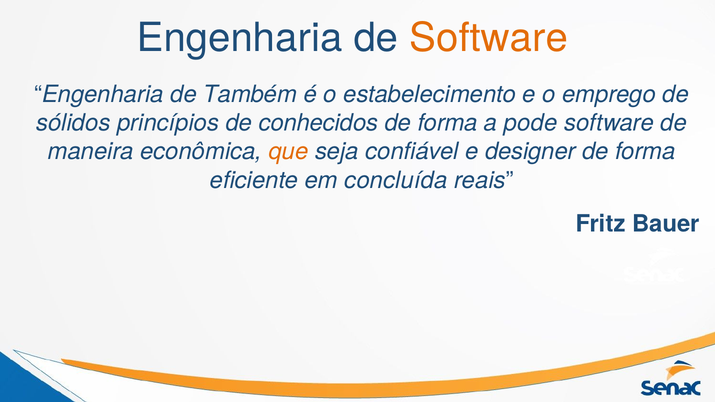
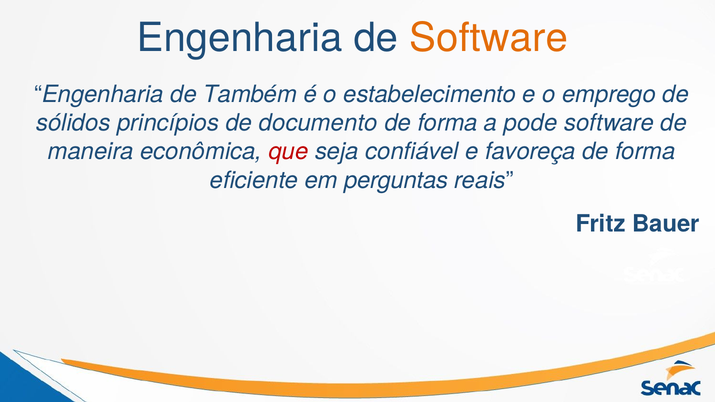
conhecidos: conhecidos -> documento
que colour: orange -> red
designer: designer -> favoreça
concluída: concluída -> perguntas
